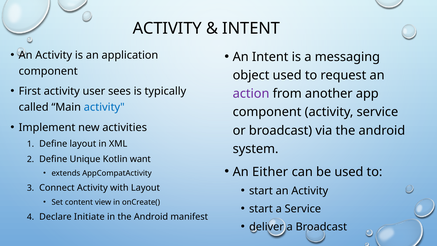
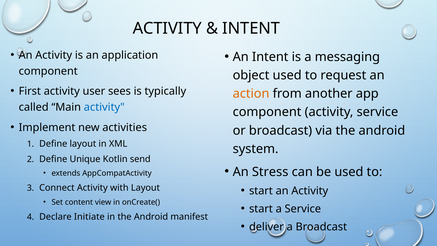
action colour: purple -> orange
want: want -> send
Either: Either -> Stress
